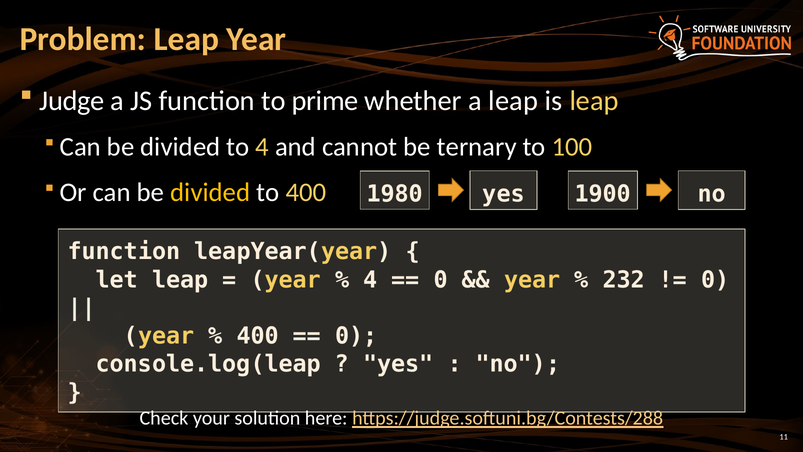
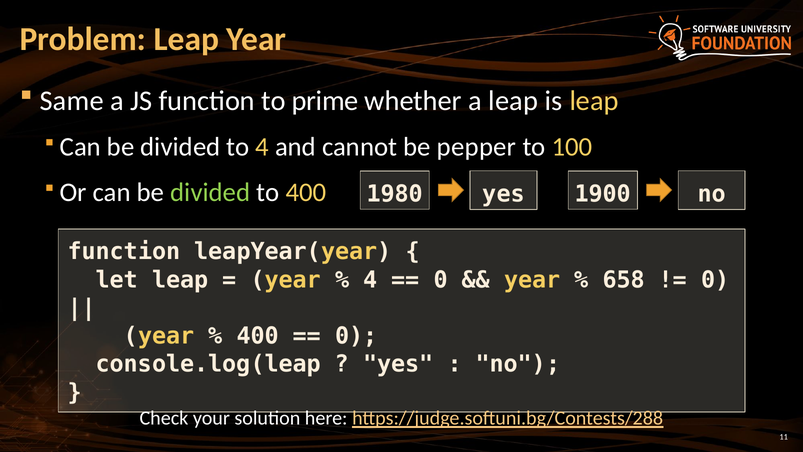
Judge: Judge -> Same
ternary: ternary -> pepper
divided at (210, 192) colour: yellow -> light green
232: 232 -> 658
